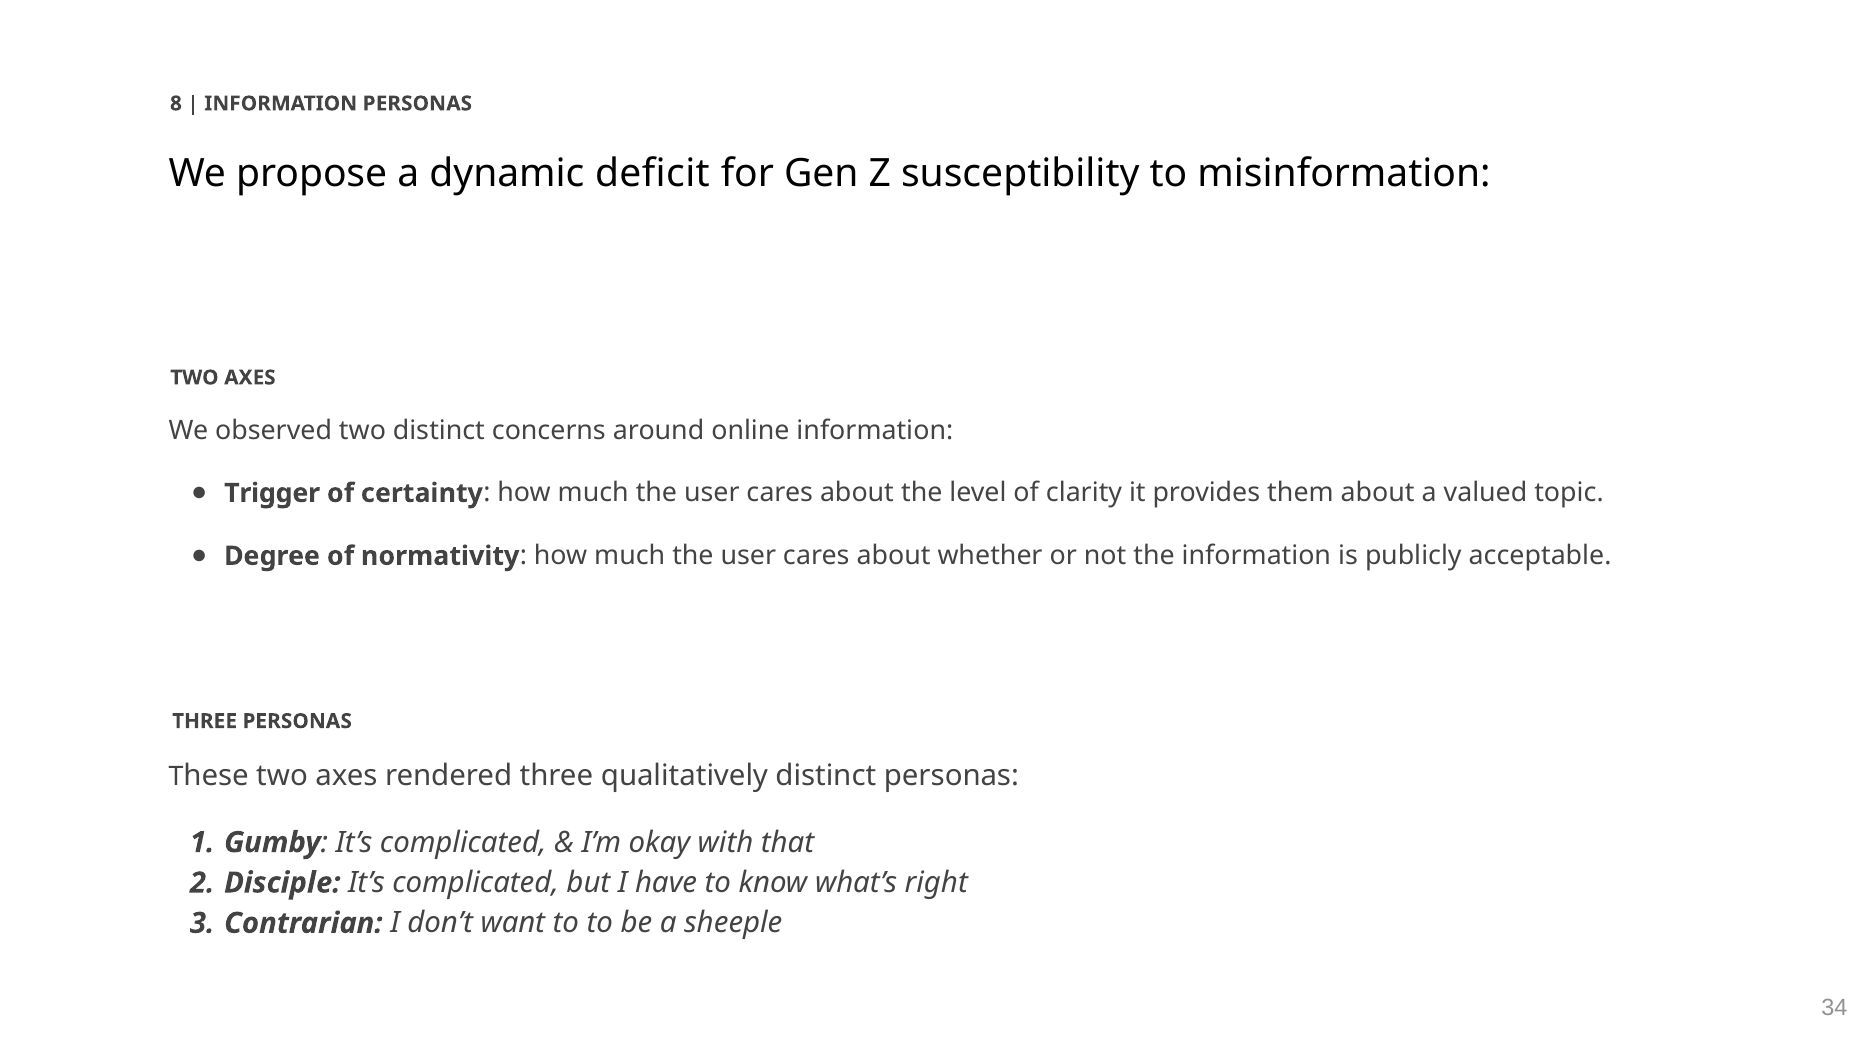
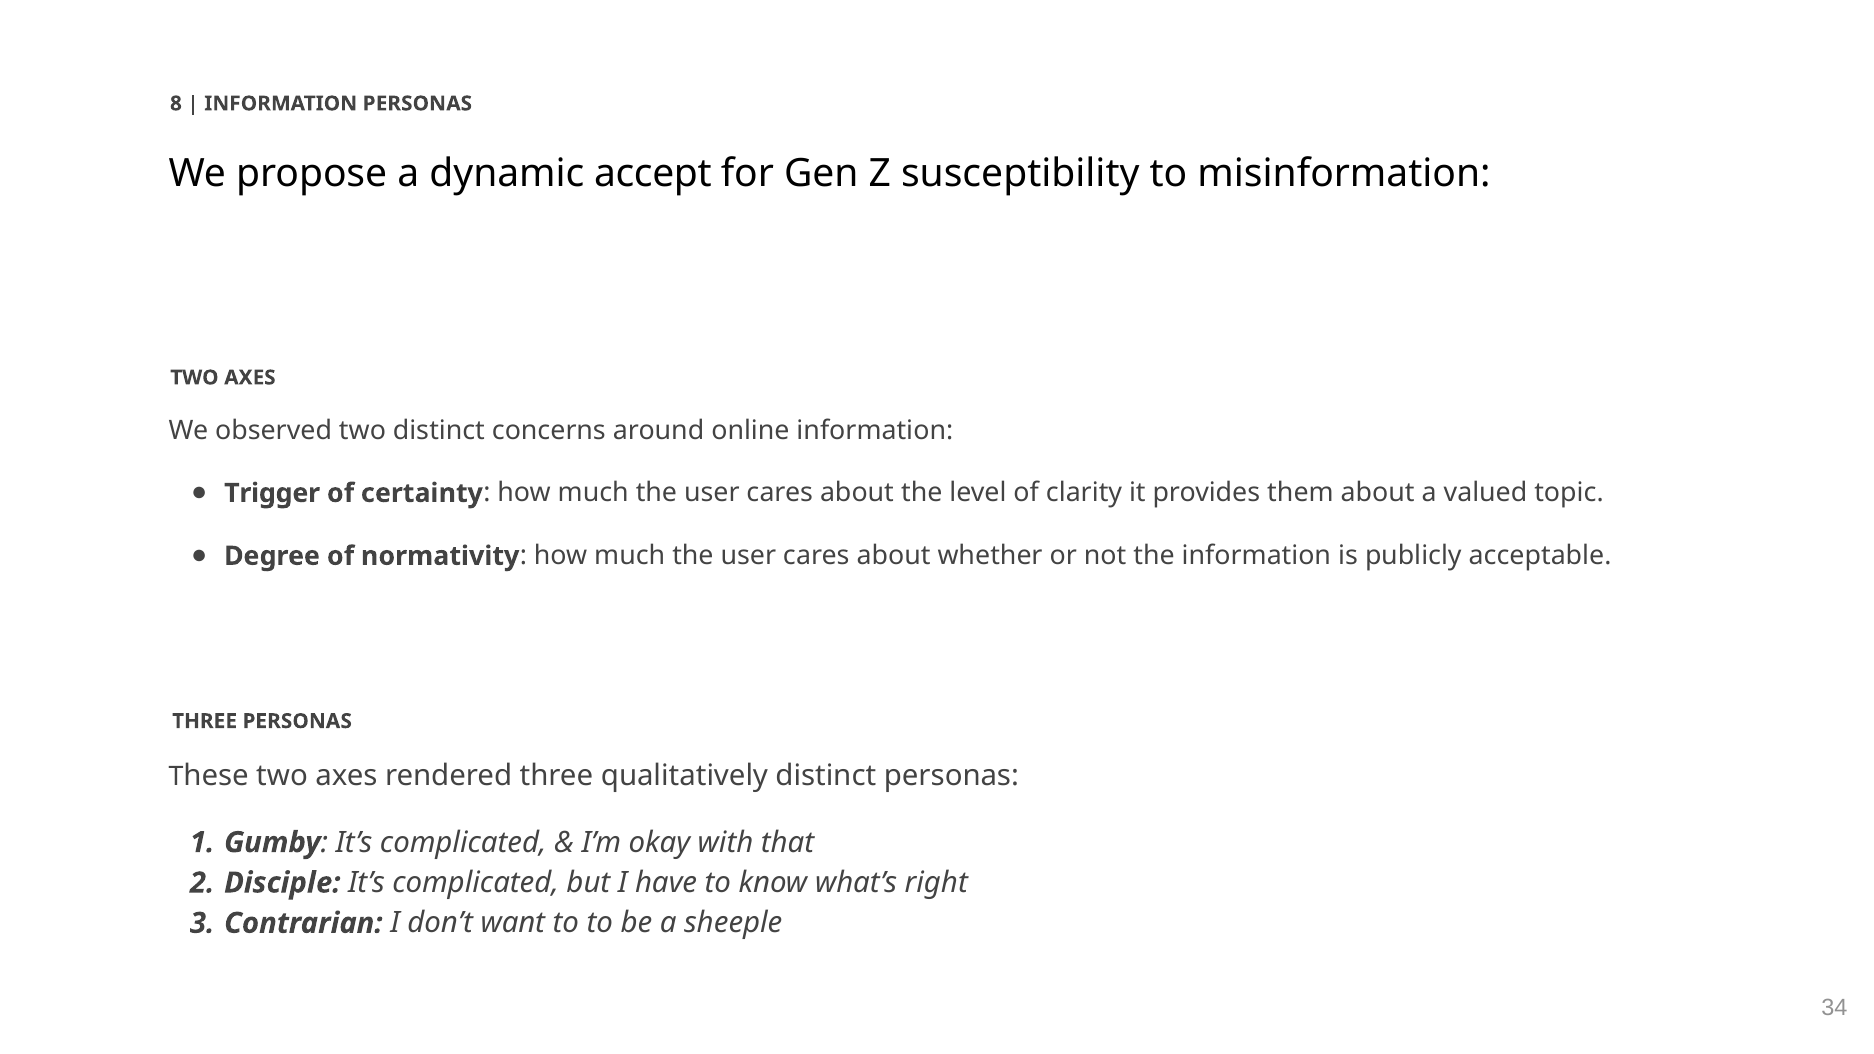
deficit: deficit -> accept
